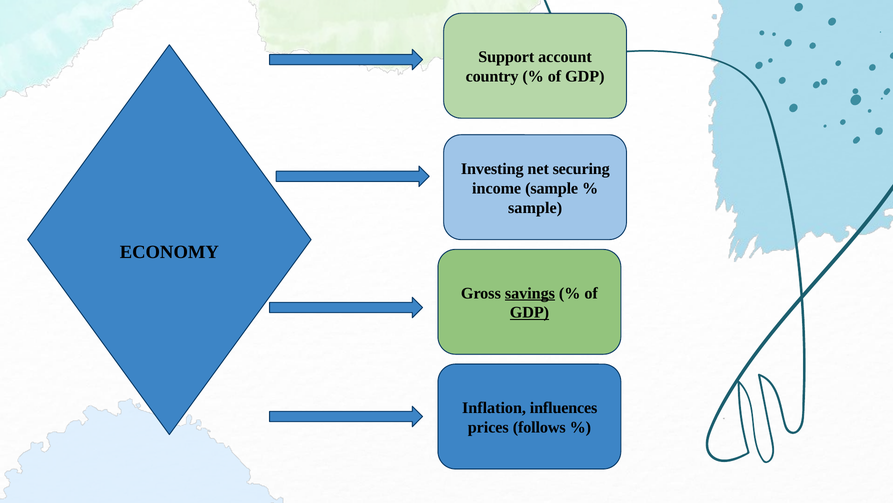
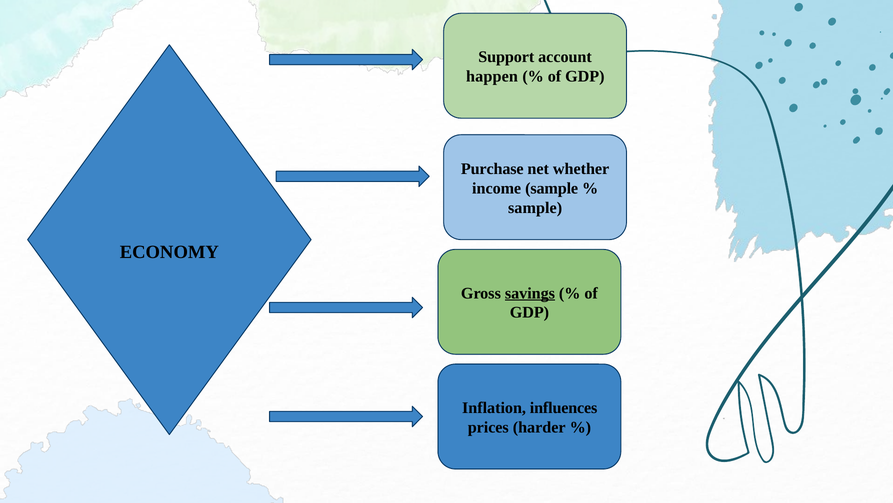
country: country -> happen
Investing: Investing -> Purchase
securing: securing -> whether
GDP at (529, 312) underline: present -> none
follows: follows -> harder
